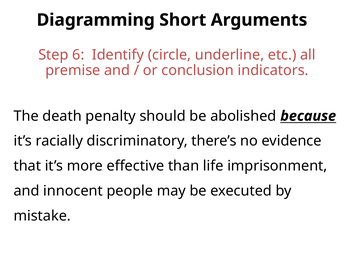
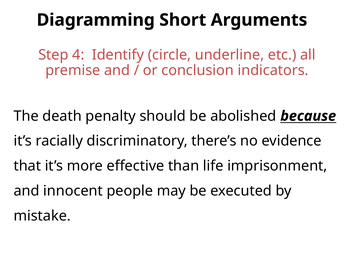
6: 6 -> 4
